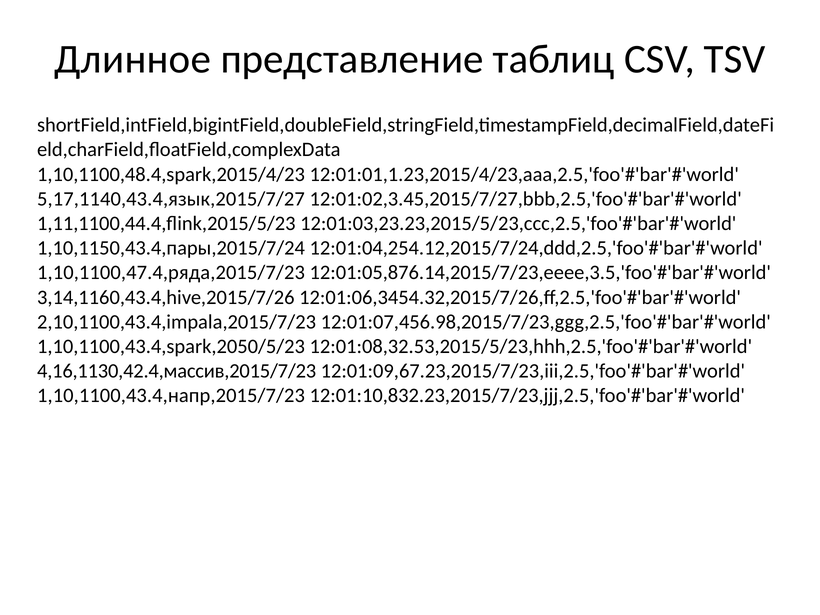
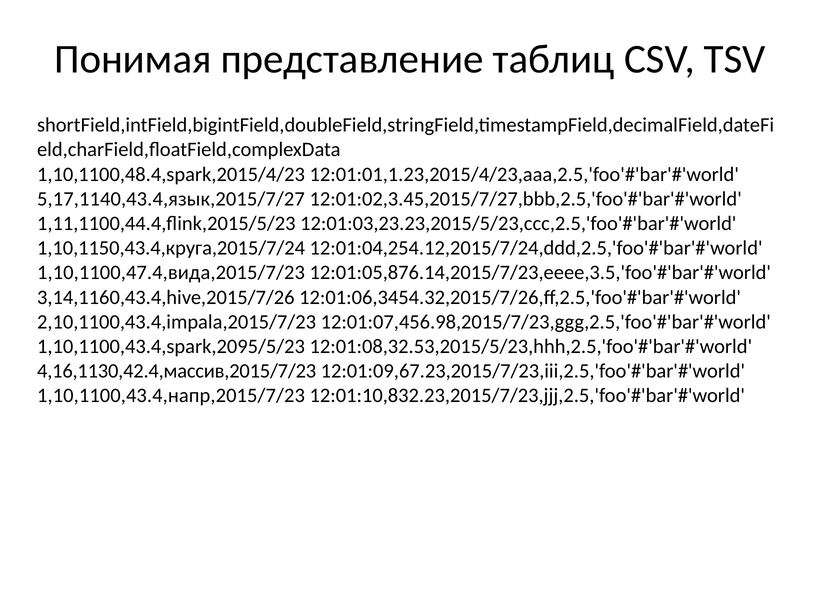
Длинное: Длинное -> Понимая
1,10,1150,43.4,пары,2015/7/24: 1,10,1150,43.4,пары,2015/7/24 -> 1,10,1150,43.4,круга,2015/7/24
1,10,1100,47.4,ряда,2015/7/23: 1,10,1100,47.4,ряда,2015/7/23 -> 1,10,1100,47.4,вида,2015/7/23
1,10,1100,43.4,spark,2050/5/23: 1,10,1100,43.4,spark,2050/5/23 -> 1,10,1100,43.4,spark,2095/5/23
